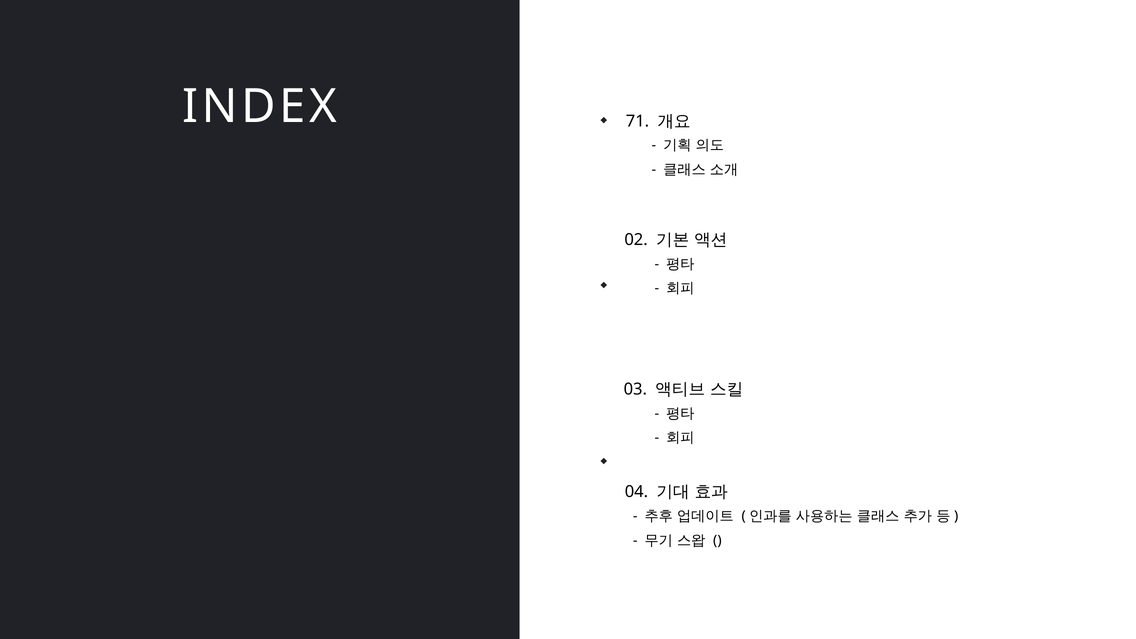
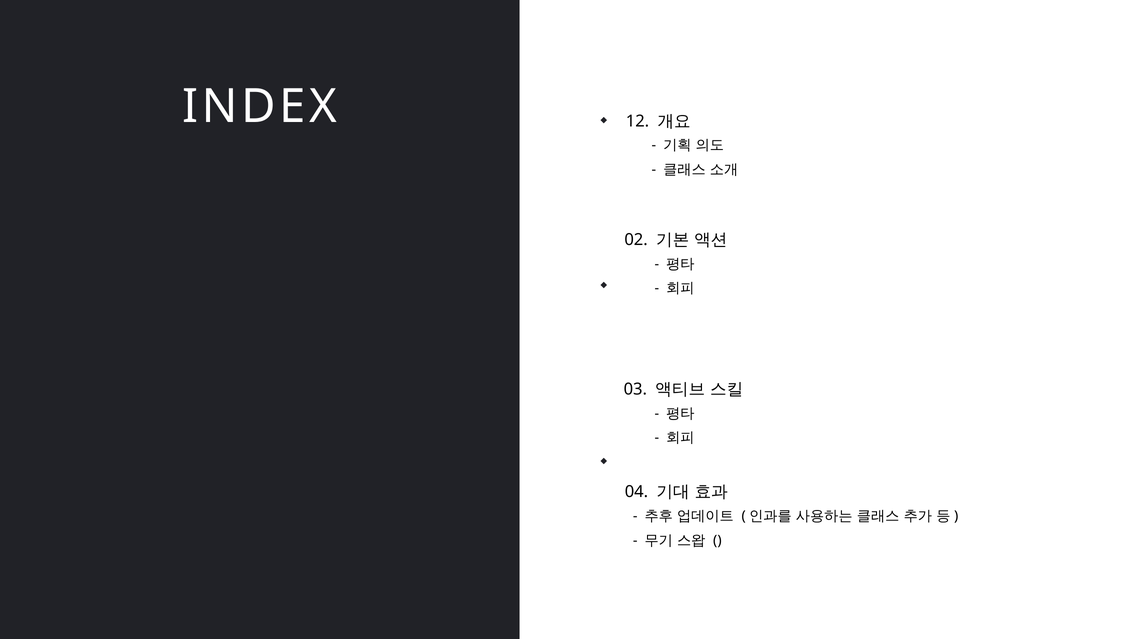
71: 71 -> 12
